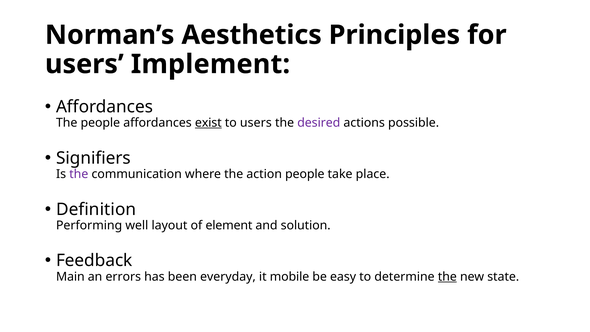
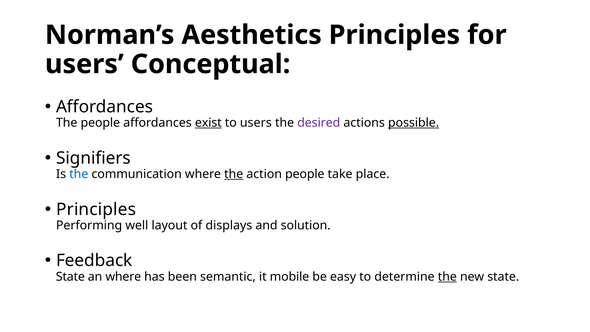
Implement: Implement -> Conceptual
possible underline: none -> present
the at (79, 174) colour: purple -> blue
the at (234, 174) underline: none -> present
Definition at (96, 209): Definition -> Principles
element: element -> displays
Main at (70, 277): Main -> State
an errors: errors -> where
everyday: everyday -> semantic
